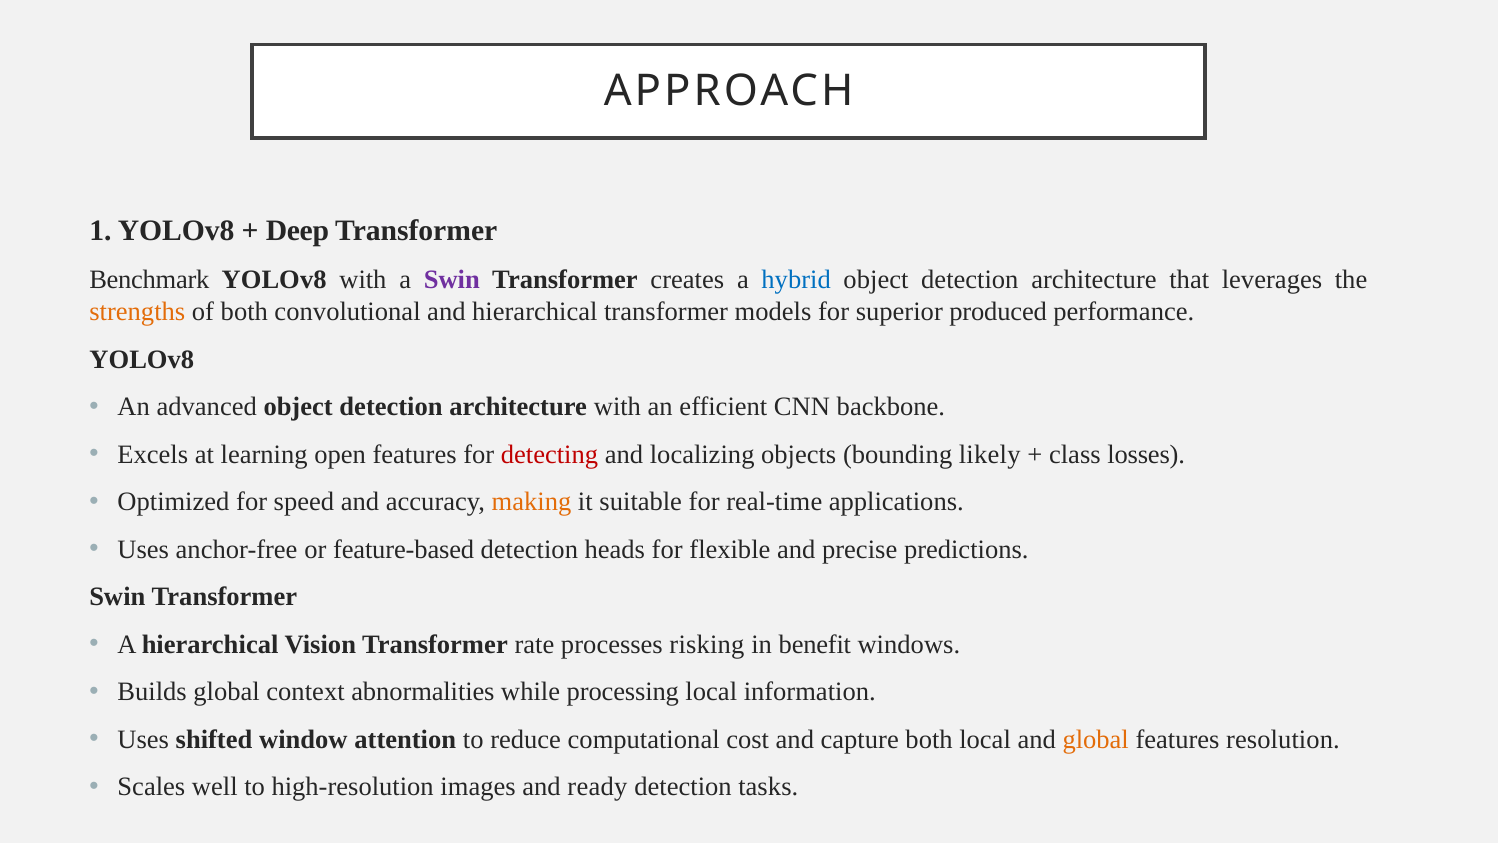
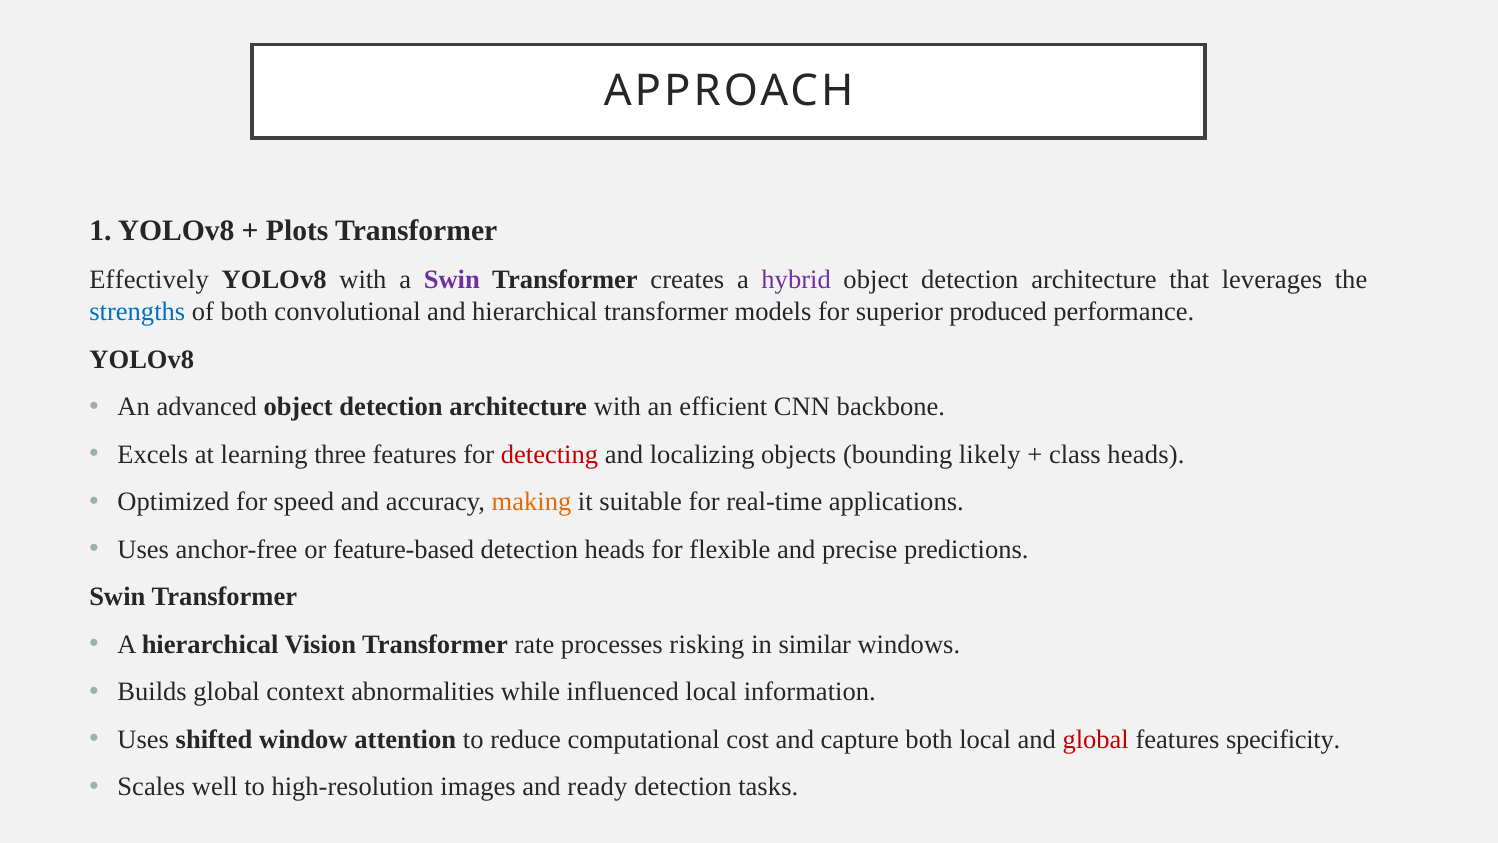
Deep: Deep -> Plots
Benchmark: Benchmark -> Effectively
hybrid colour: blue -> purple
strengths colour: orange -> blue
open: open -> three
class losses: losses -> heads
benefit: benefit -> similar
processing: processing -> influenced
global at (1096, 739) colour: orange -> red
resolution: resolution -> specificity
